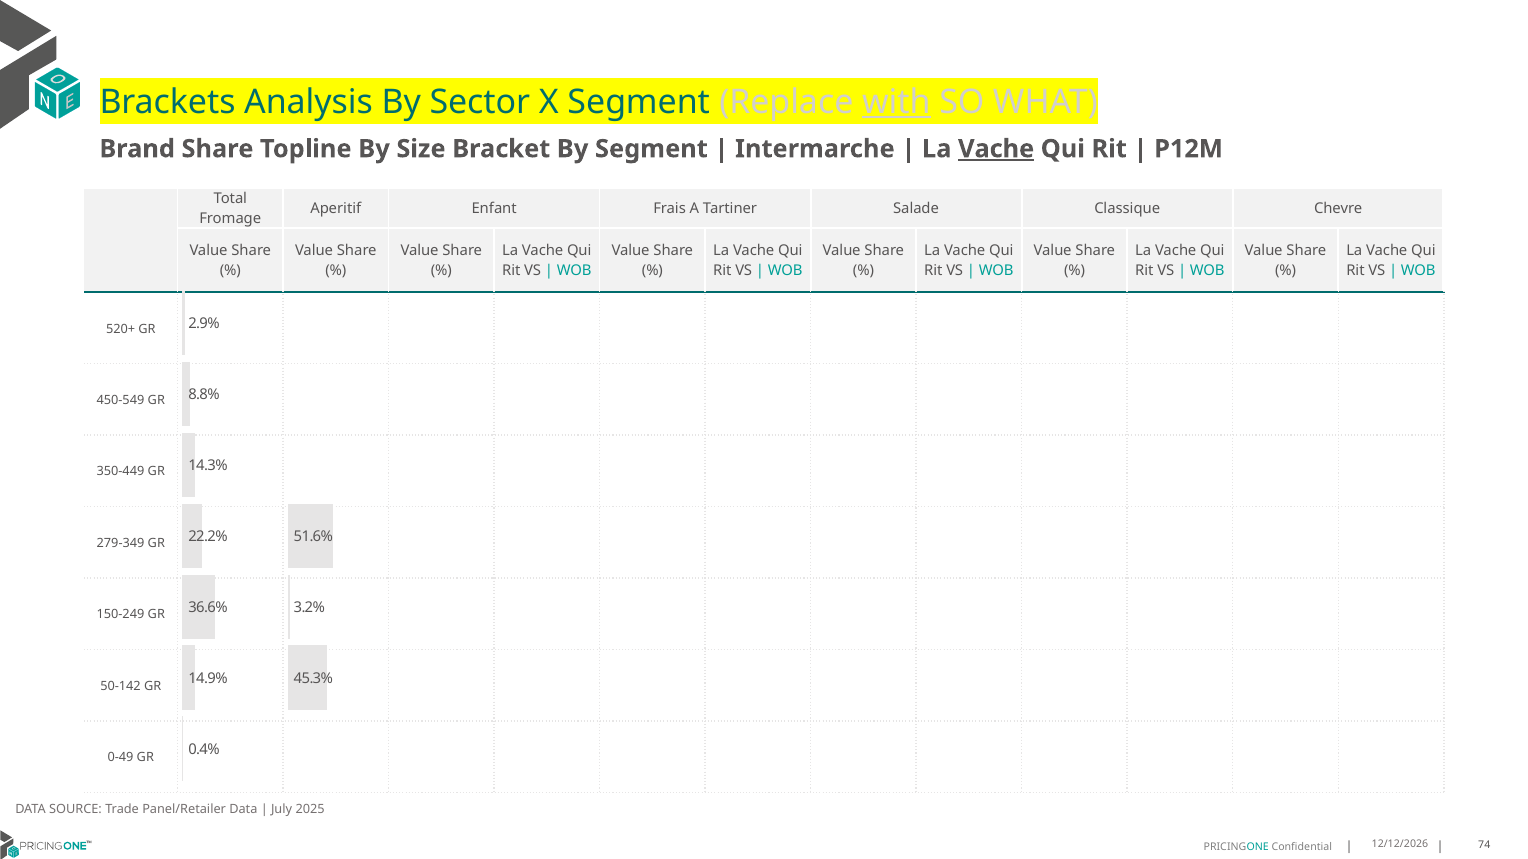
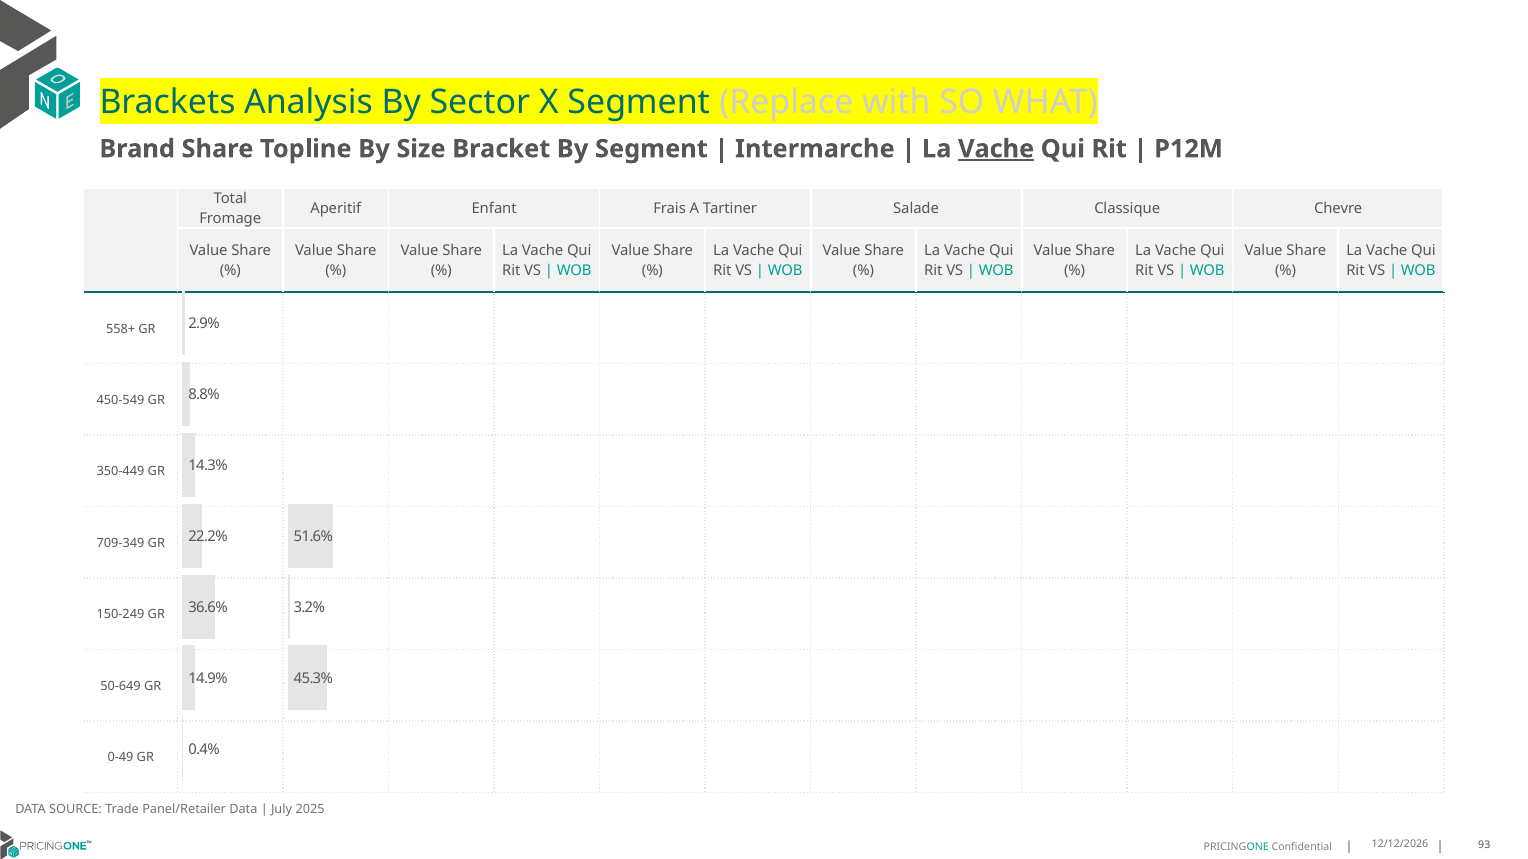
with underline: present -> none
520+: 520+ -> 558+
279-349: 279-349 -> 709-349
50-142: 50-142 -> 50-649
74: 74 -> 93
